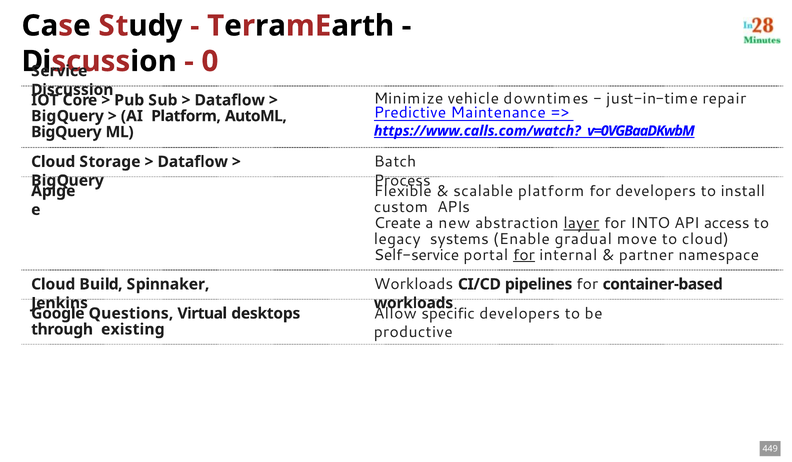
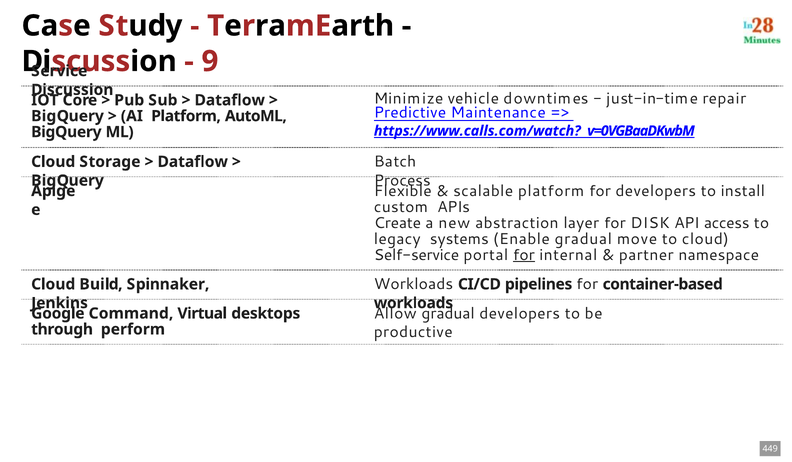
0: 0 -> 9
layer underline: present -> none
INTO: INTO -> DISK
specific at (448, 313): specific -> gradual
Questions: Questions -> Command
existing: existing -> perform
